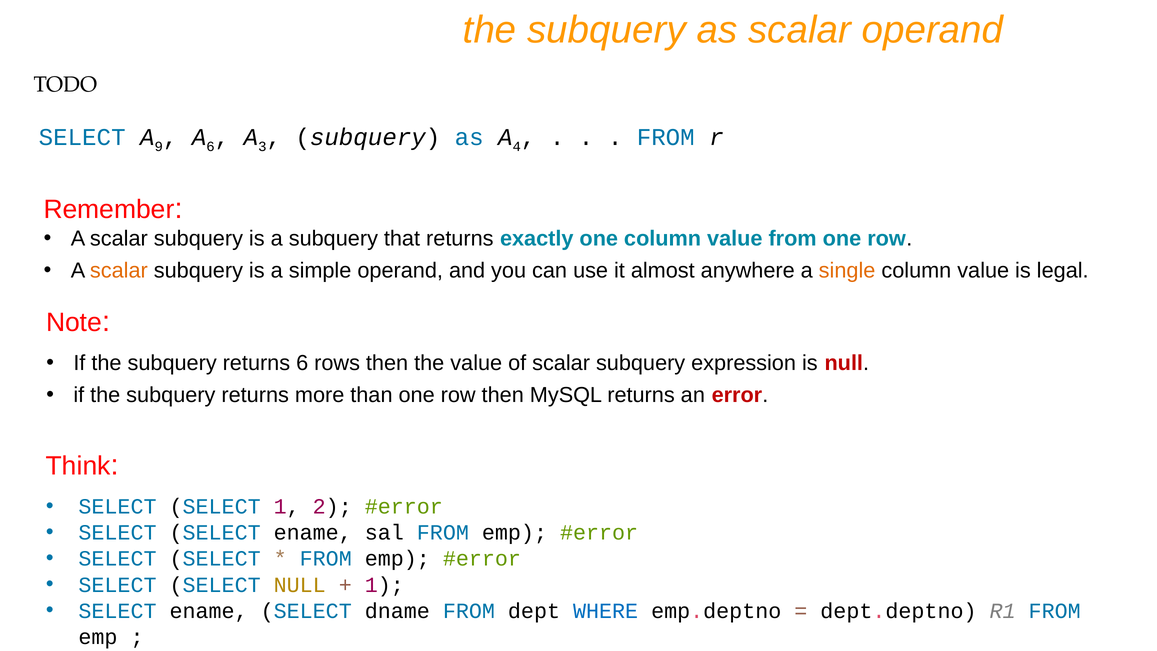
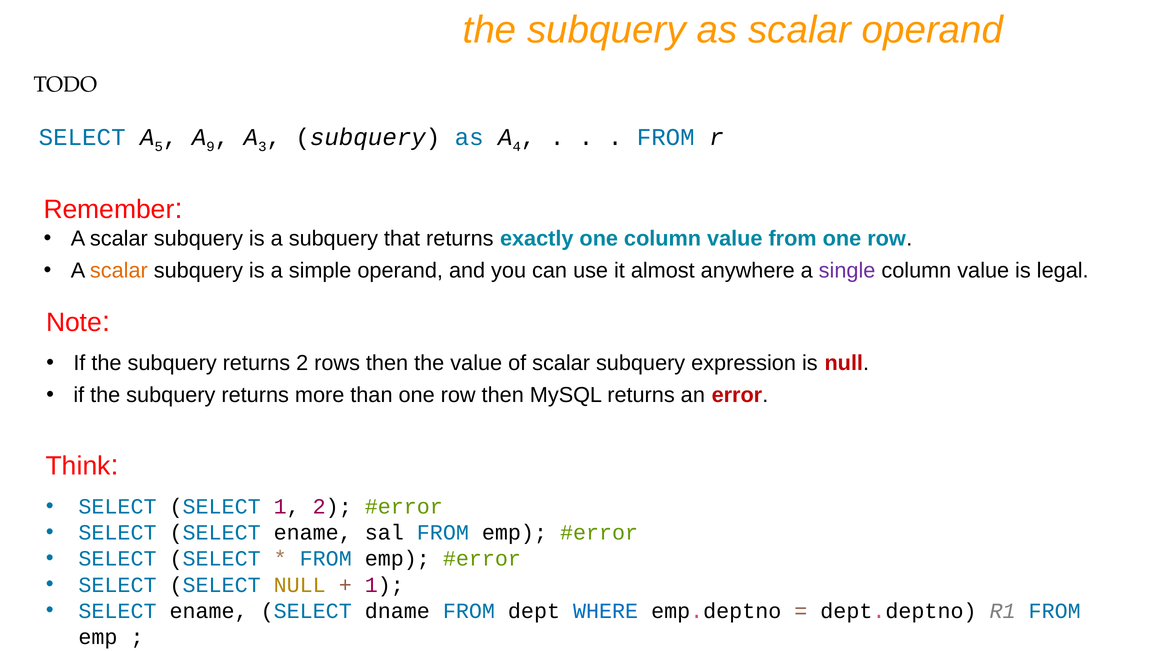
9: 9 -> 5
A 6: 6 -> 9
single colour: orange -> purple
returns 6: 6 -> 2
